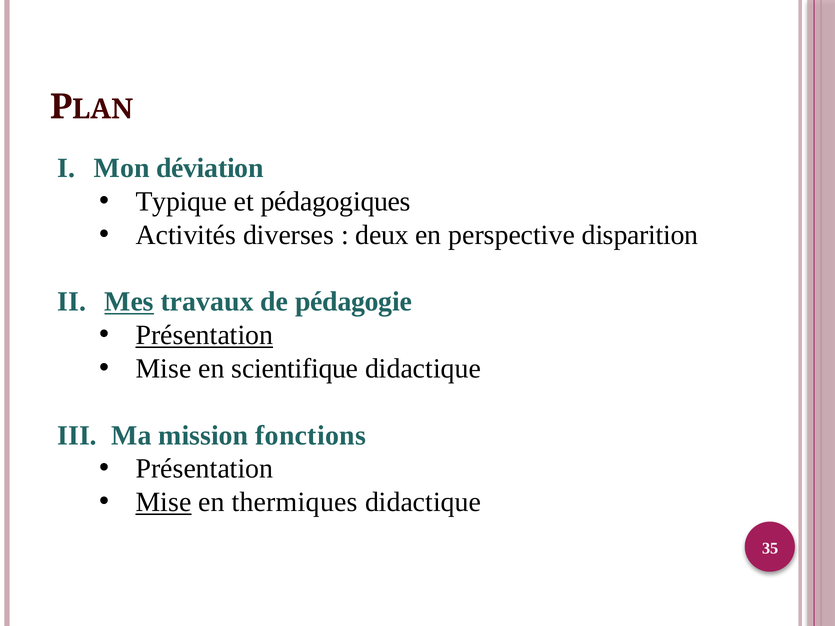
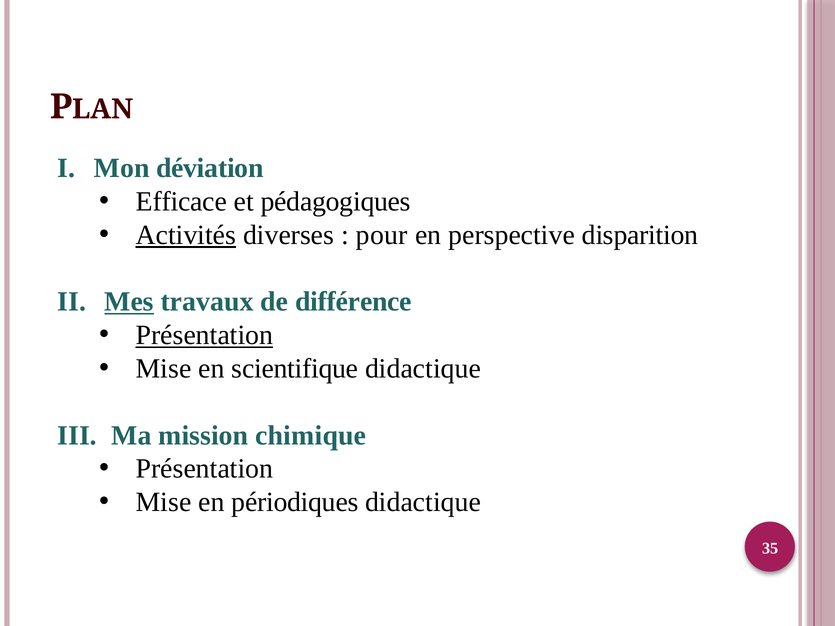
Typique: Typique -> Efficace
Activités underline: none -> present
deux: deux -> pour
pédagogie: pédagogie -> différence
fonctions: fonctions -> chimique
Mise at (164, 502) underline: present -> none
thermiques: thermiques -> périodiques
